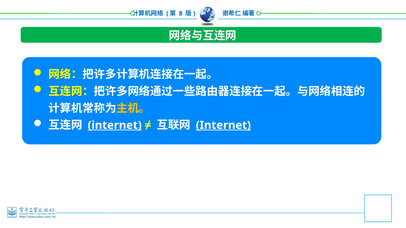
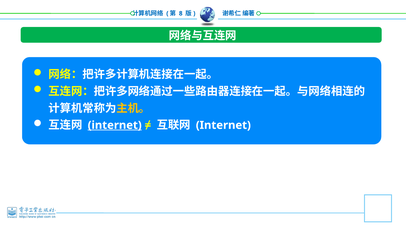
Internet at (223, 125) underline: present -> none
